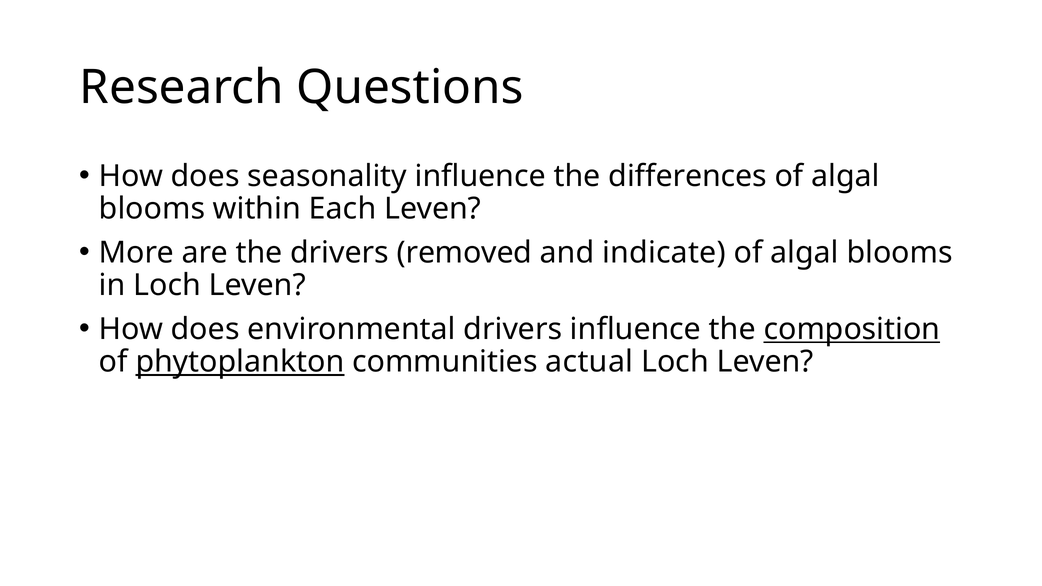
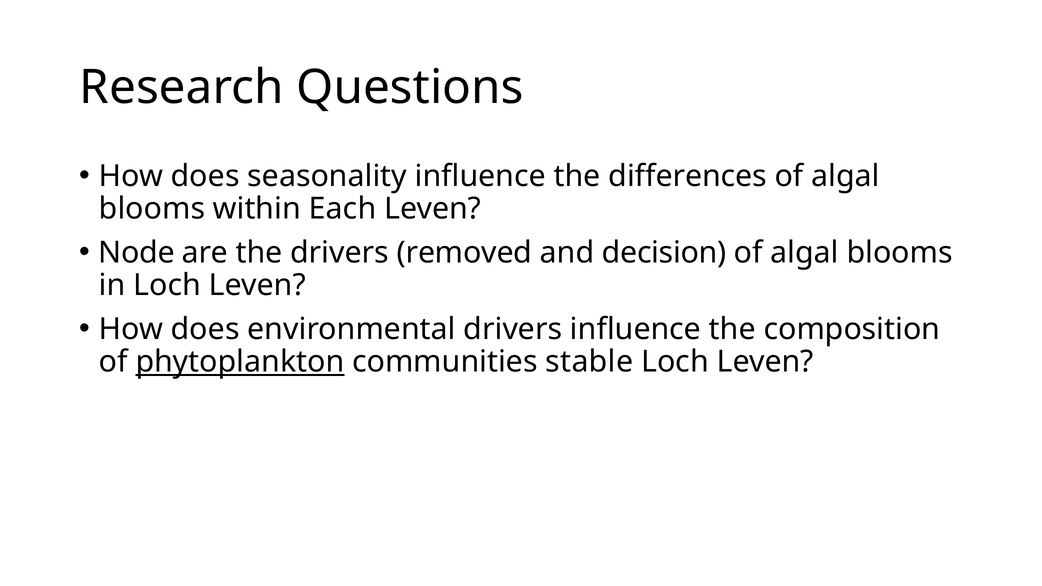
More: More -> Node
indicate: indicate -> decision
composition underline: present -> none
actual: actual -> stable
